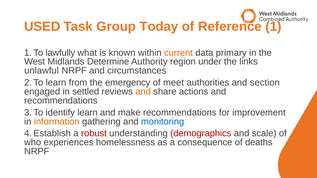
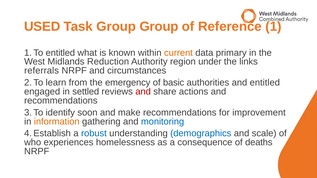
Group Today: Today -> Group
lawfully at (60, 53): lawfully -> entitled
Determine: Determine -> Reduction
unlawful: unlawful -> referrals
meet: meet -> basic
and section: section -> entitled
and at (143, 92) colour: orange -> red
identify learn: learn -> soon
robust colour: red -> blue
demographics colour: red -> blue
